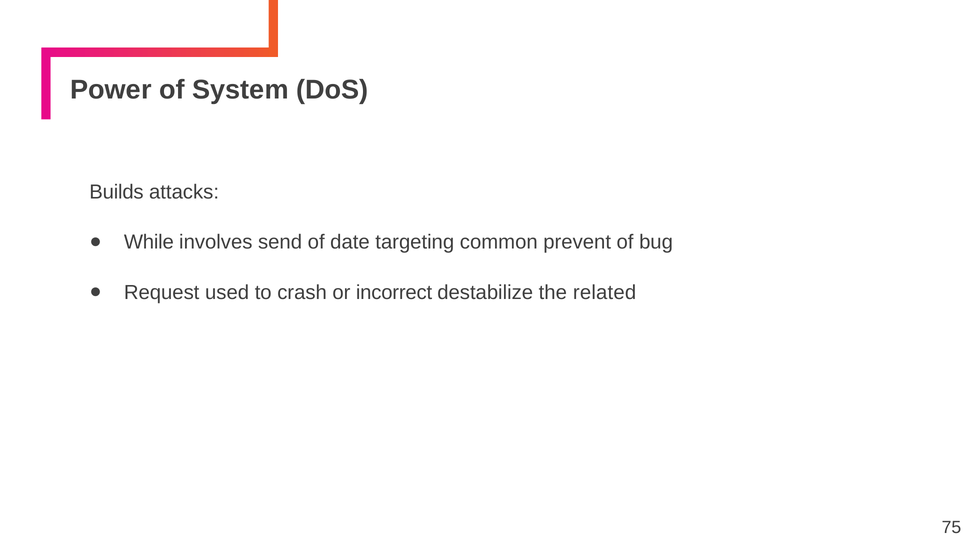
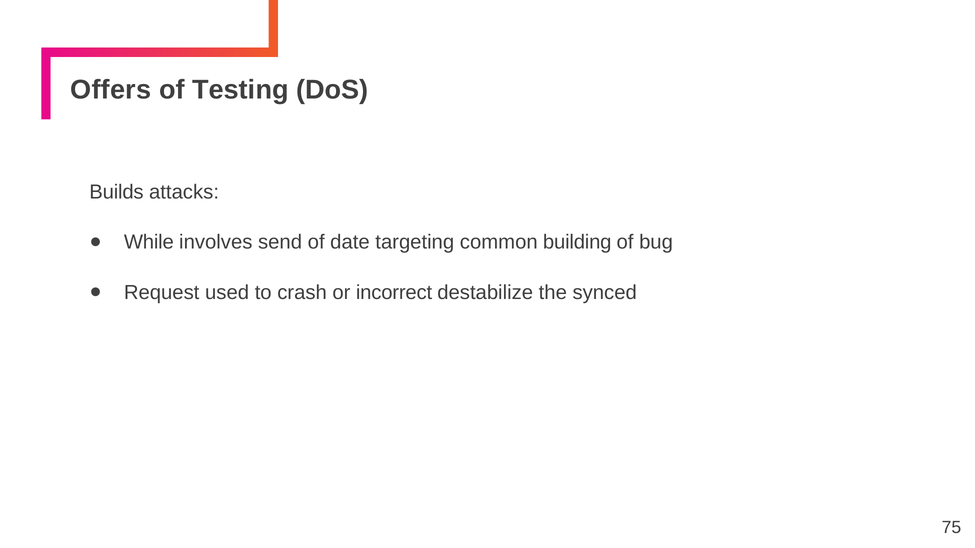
Power: Power -> Offers
System: System -> Testing
prevent: prevent -> building
related: related -> synced
